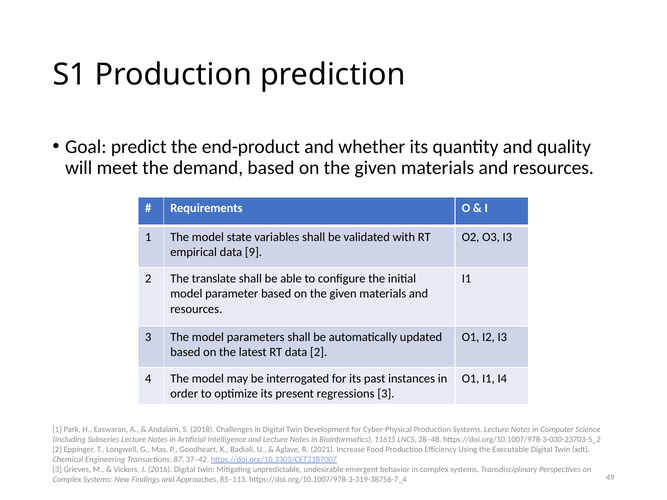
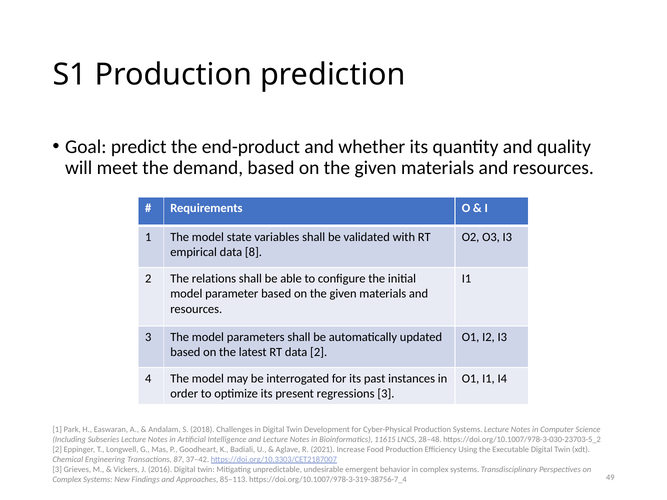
9: 9 -> 8
translate: translate -> relations
